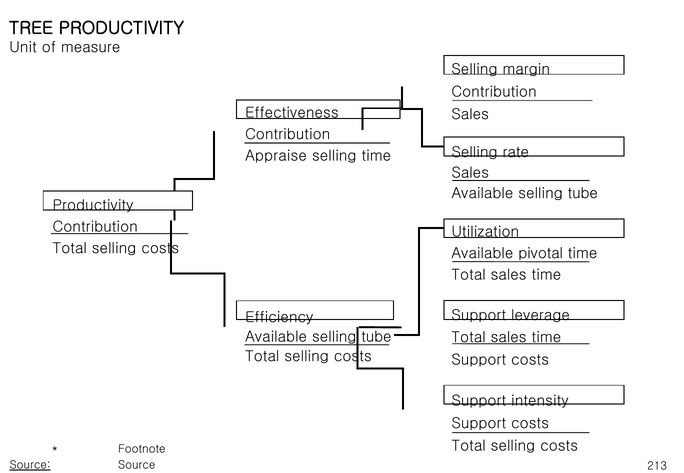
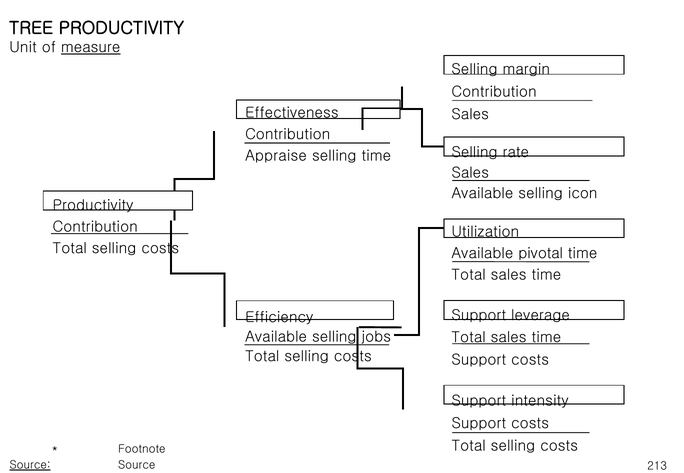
measure underline: none -> present
tube at (583, 193): tube -> icon
tube at (376, 337): tube -> jobs
